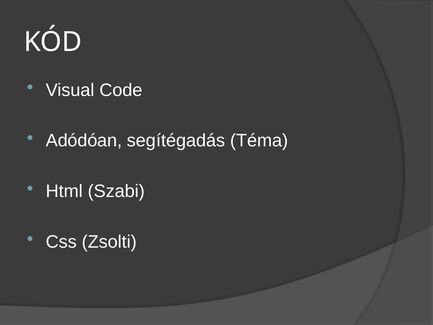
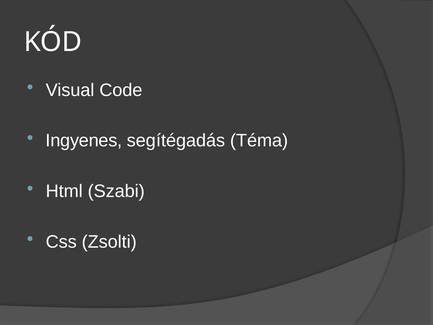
Adódóan: Adódóan -> Ingyenes
